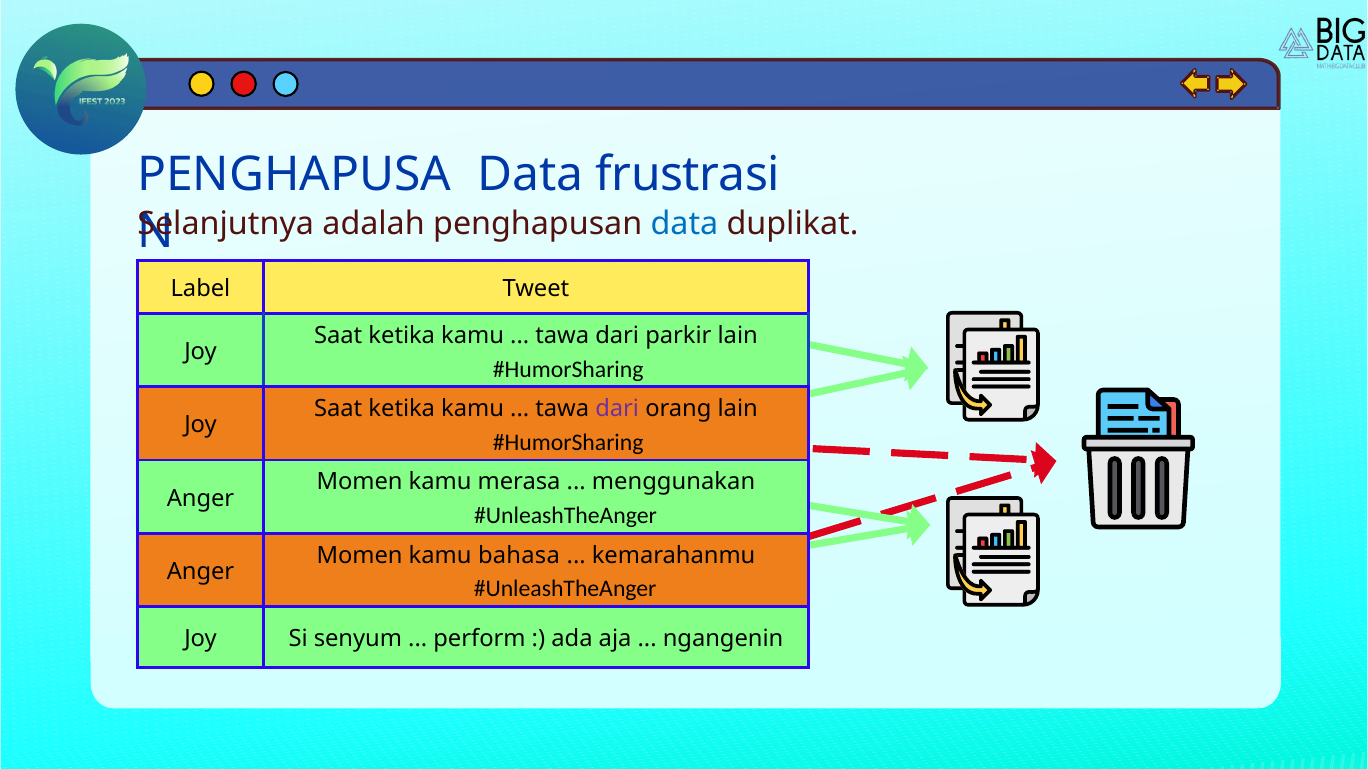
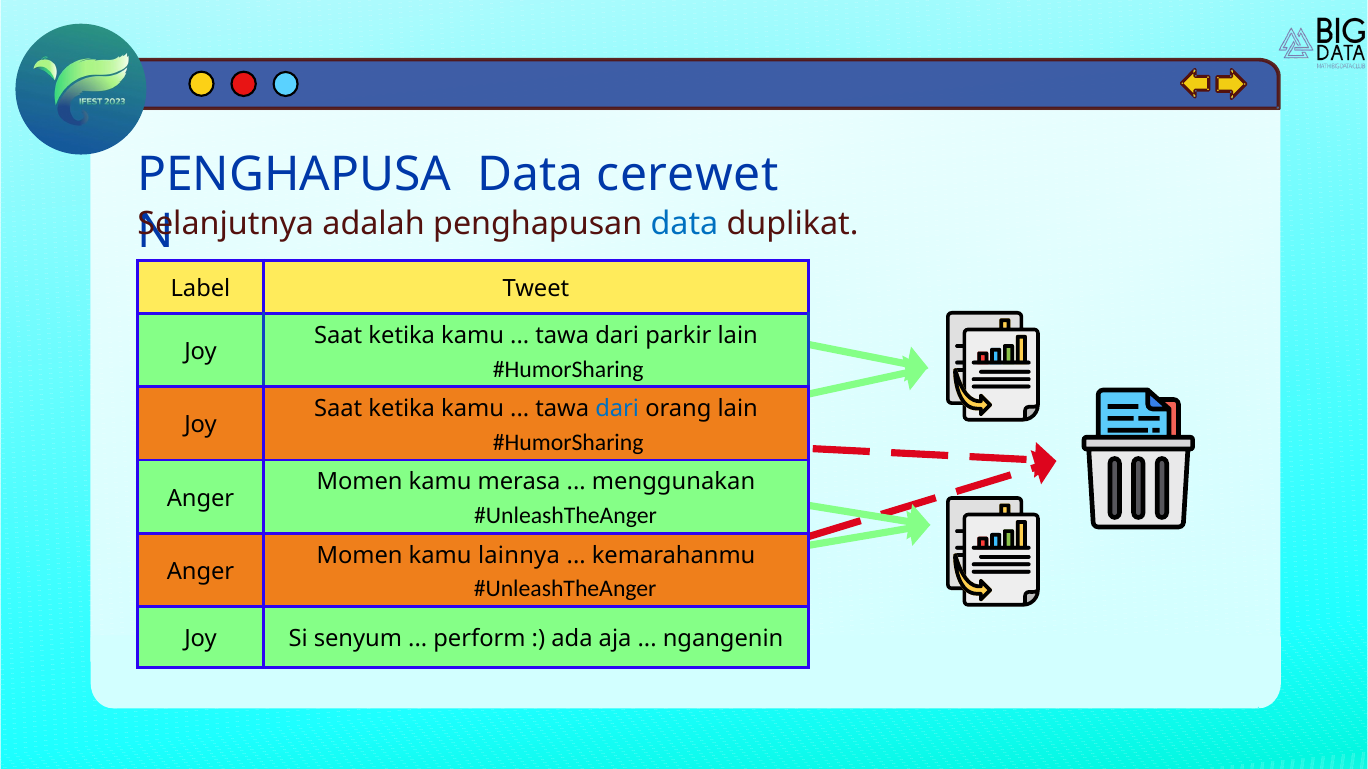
frustrasi: frustrasi -> cerewet
dari at (617, 409) colour: purple -> blue
bahasa: bahasa -> lainnya
